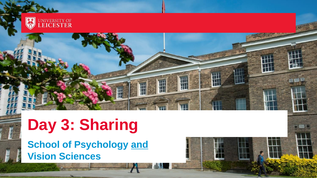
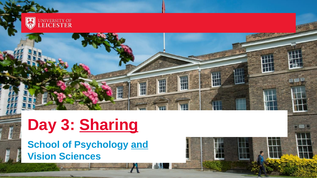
Sharing underline: none -> present
